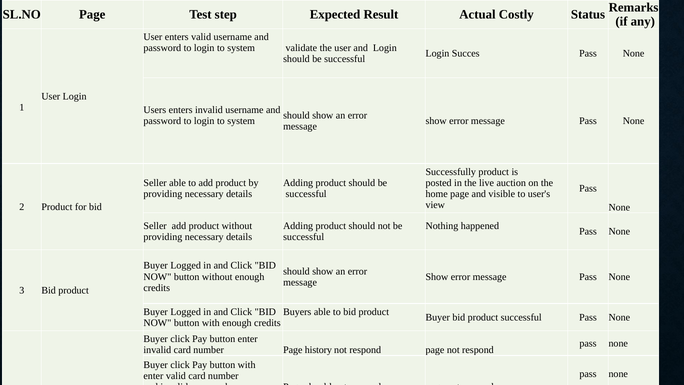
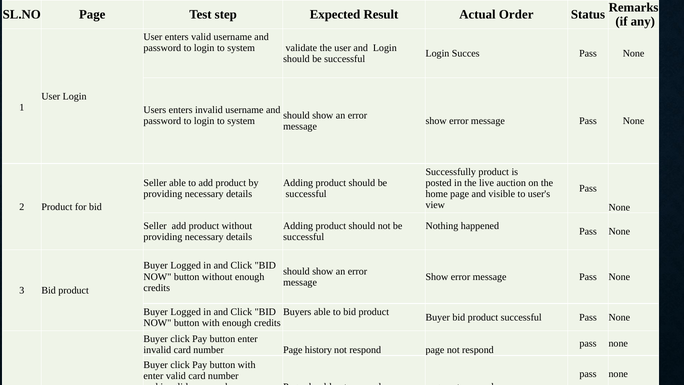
Costly: Costly -> Order
